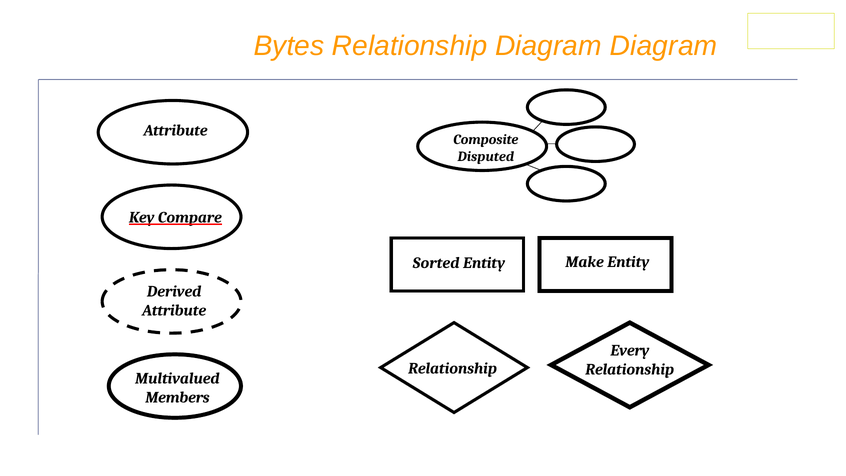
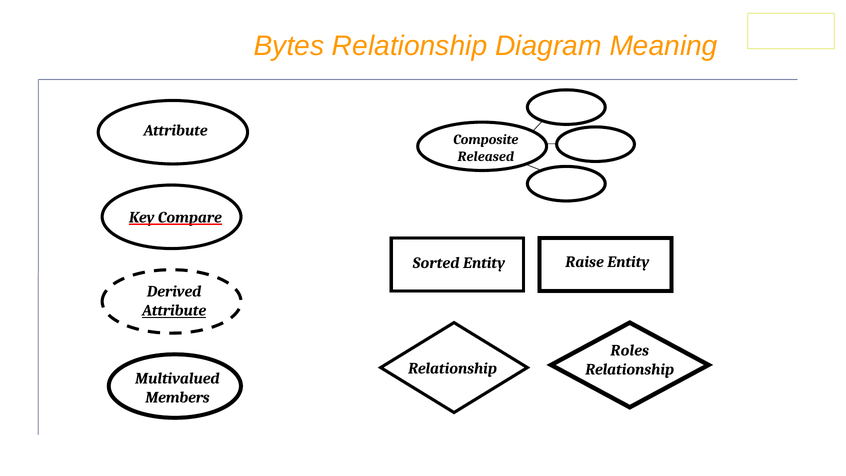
Diagram Diagram: Diagram -> Meaning
Disputed: Disputed -> Released
Make: Make -> Raise
Attribute at (174, 310) underline: none -> present
Every: Every -> Roles
